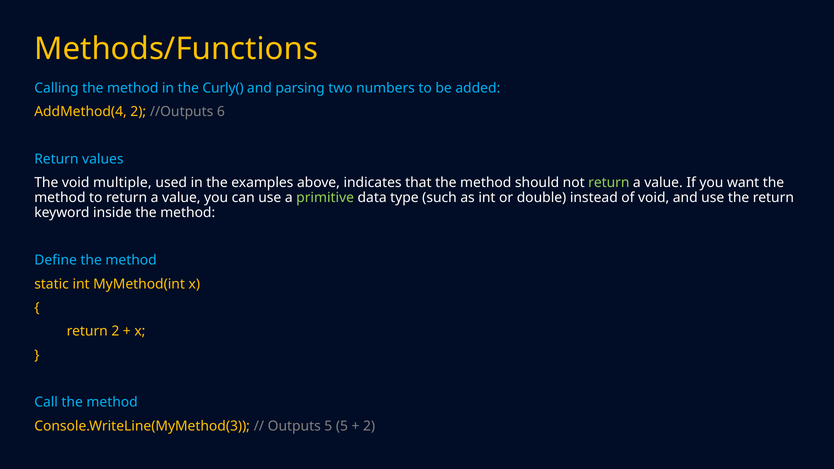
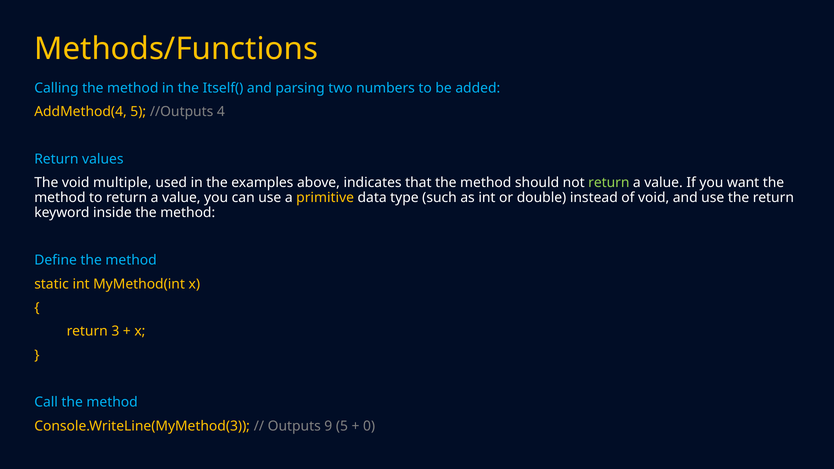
Curly(: Curly( -> Itself(
AddMethod(4 2: 2 -> 5
6: 6 -> 4
primitive colour: light green -> yellow
return 2: 2 -> 3
Outputs 5: 5 -> 9
2 at (369, 426): 2 -> 0
